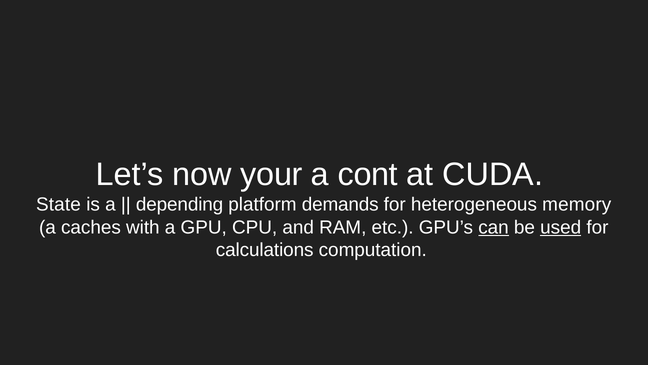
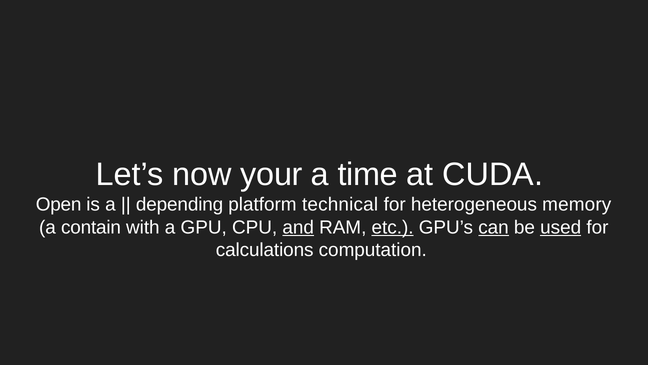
cont: cont -> time
State: State -> Open
demands: demands -> technical
caches: caches -> contain
and underline: none -> present
etc underline: none -> present
